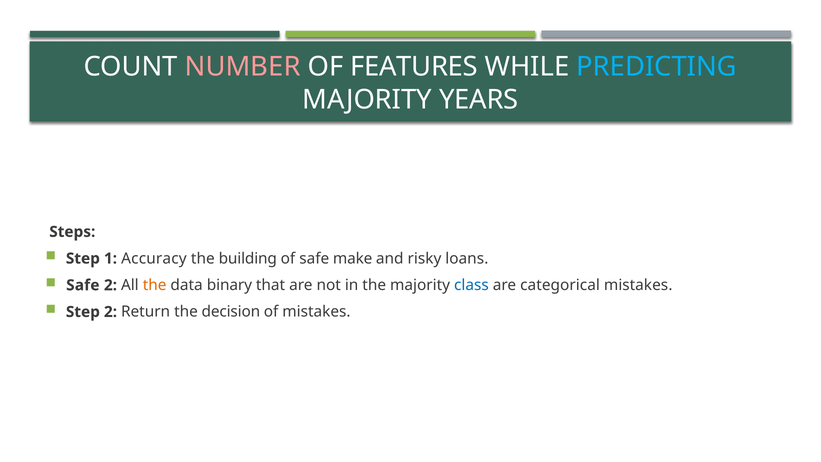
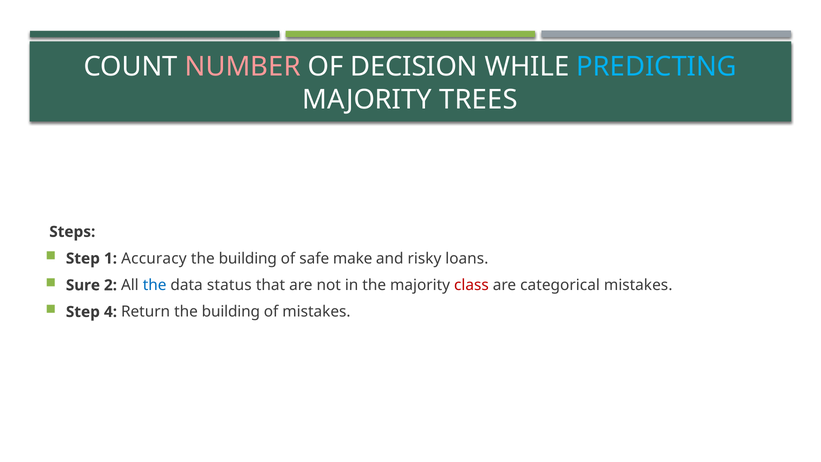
FEATURES: FEATURES -> DECISION
YEARS: YEARS -> TREES
Safe at (83, 285): Safe -> Sure
the at (155, 285) colour: orange -> blue
binary: binary -> status
class colour: blue -> red
Step 2: 2 -> 4
Return the decision: decision -> building
